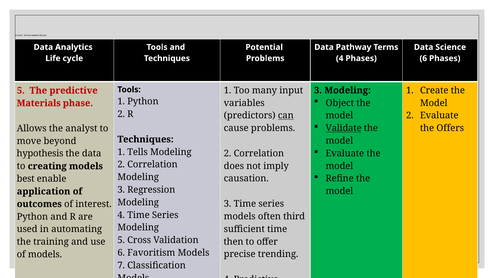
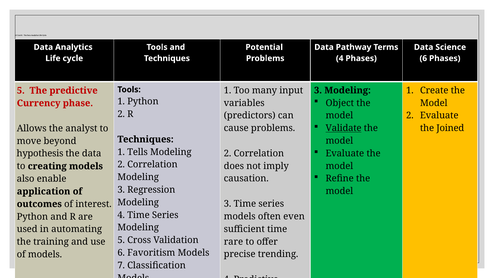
Materials: Materials -> Currency
can underline: present -> none
Offers: Offers -> Joined
best: best -> also
third: third -> even
then: then -> rare
